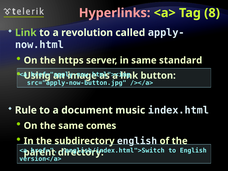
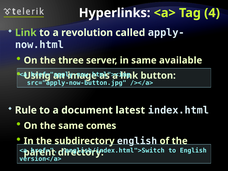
Hyperlinks colour: pink -> white
8: 8 -> 4
https: https -> three
standard: standard -> available
music: music -> latest
